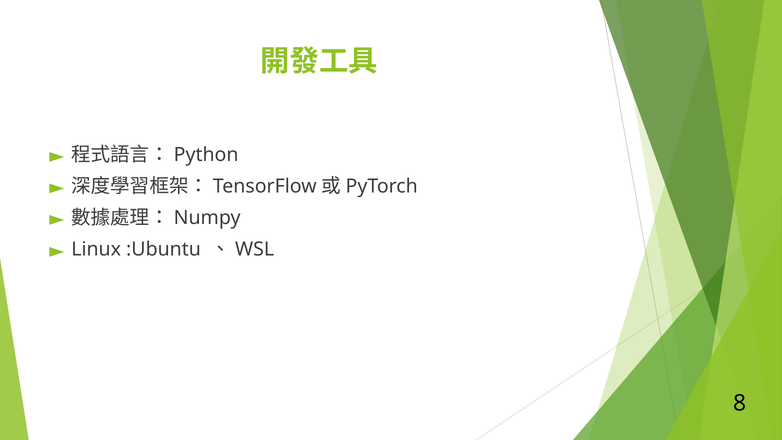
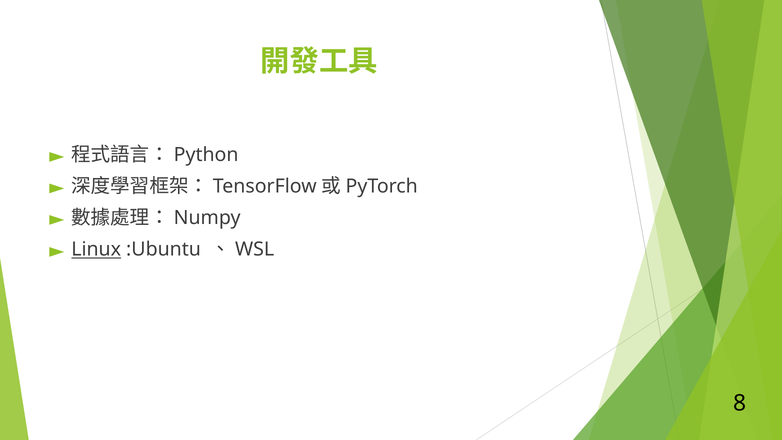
Linux underline: none -> present
